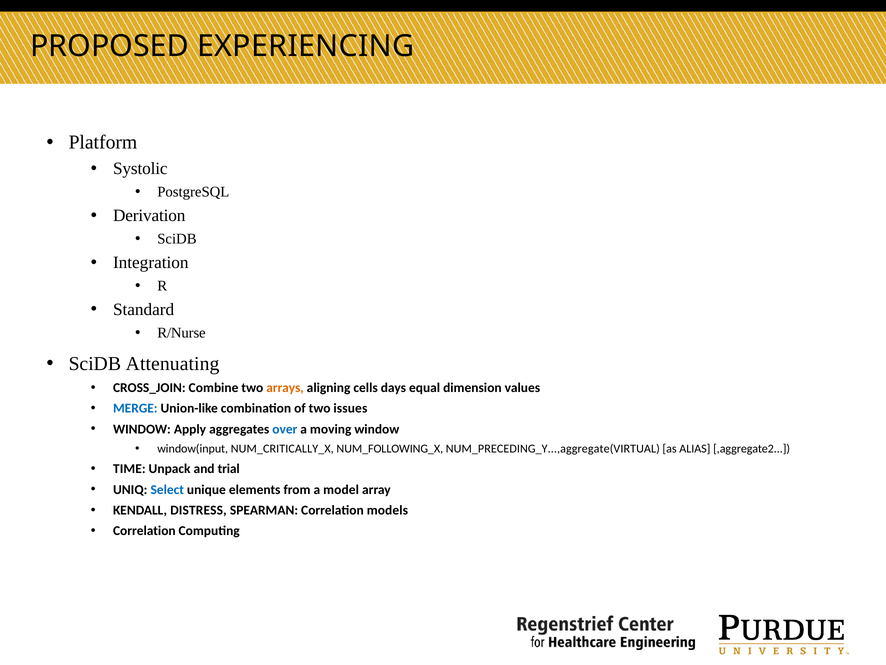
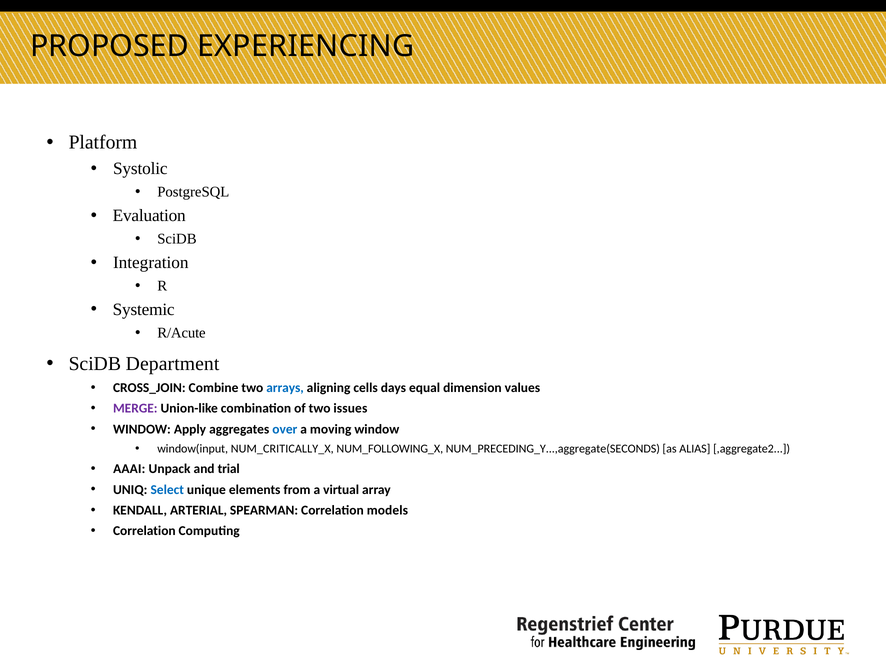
Derivation: Derivation -> Evaluation
Standard: Standard -> Systemic
R/Nurse: R/Nurse -> R/Acute
Attenuating: Attenuating -> Department
arrays colour: orange -> blue
MERGE colour: blue -> purple
NUM_PRECEDING_Y...,aggregate(VIRTUAL: NUM_PRECEDING_Y...,aggregate(VIRTUAL -> NUM_PRECEDING_Y...,aggregate(SECONDS
TIME: TIME -> AAAI
model: model -> virtual
DISTRESS: DISTRESS -> ARTERIAL
